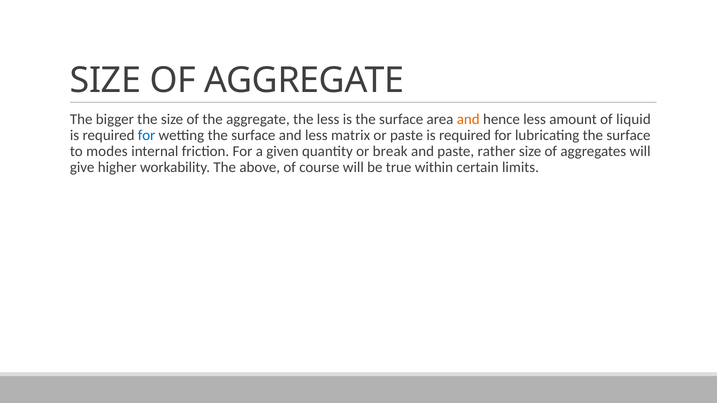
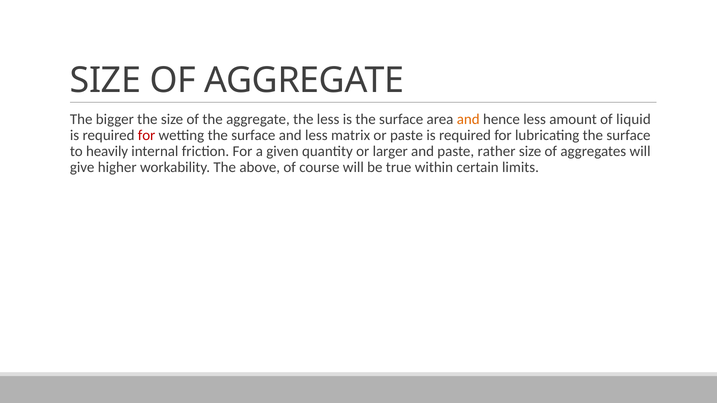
for at (147, 135) colour: blue -> red
modes: modes -> heavily
break: break -> larger
